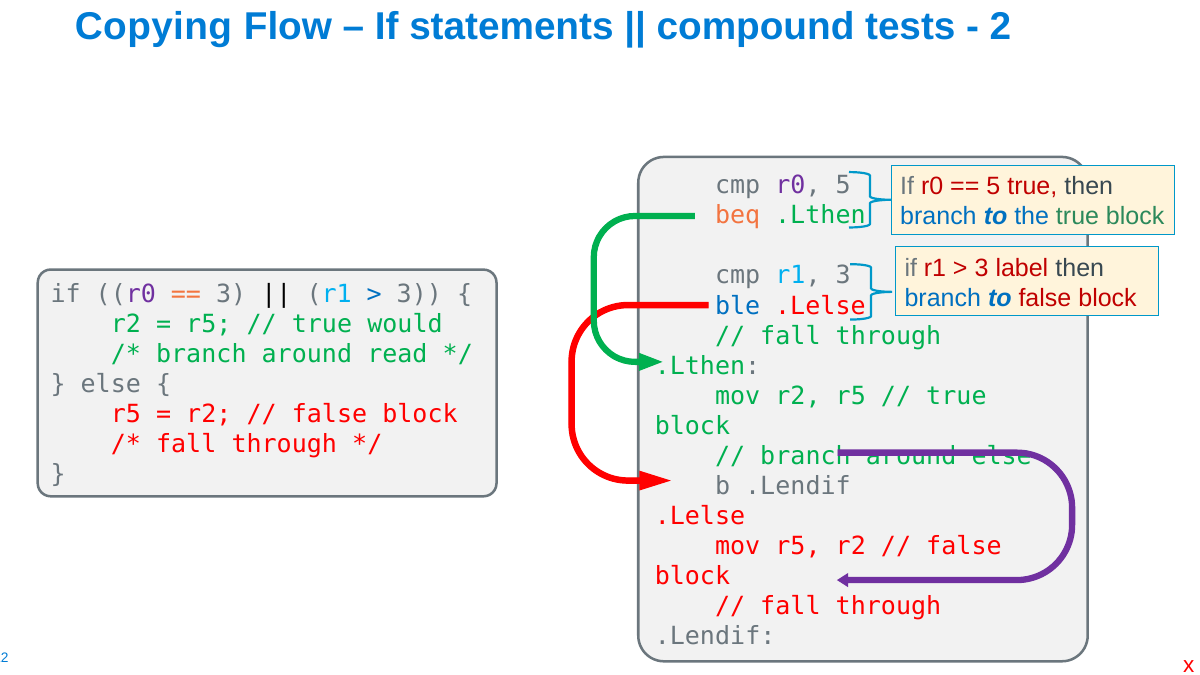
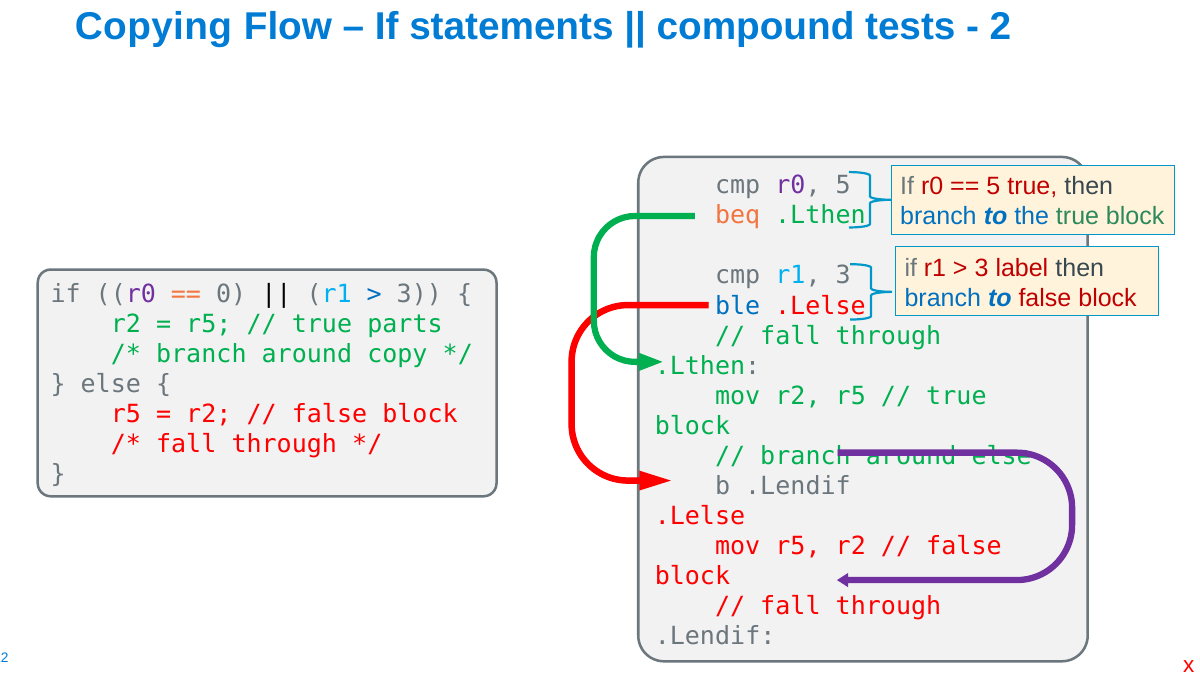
3 at (231, 295): 3 -> 0
would: would -> parts
read: read -> copy
